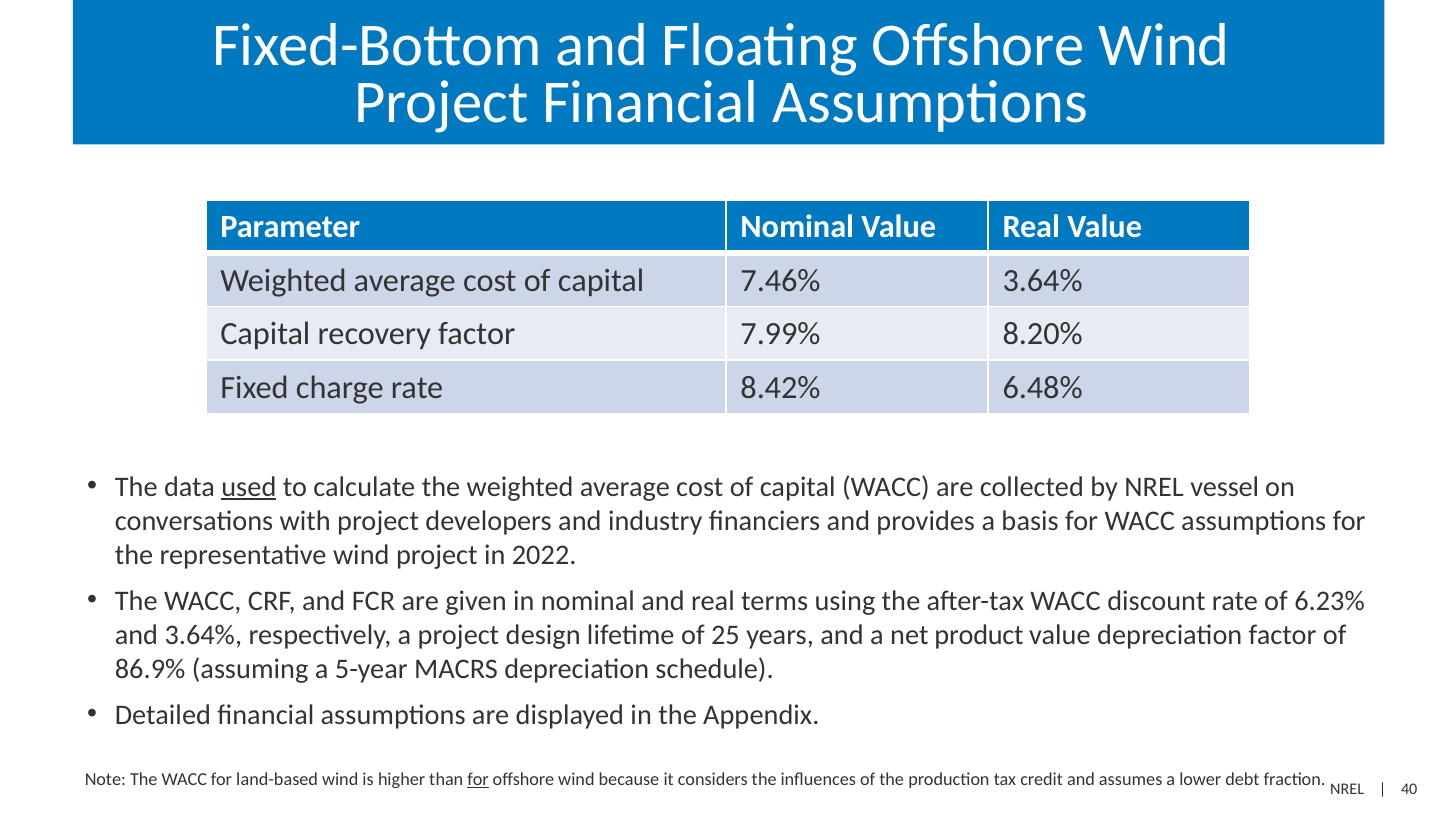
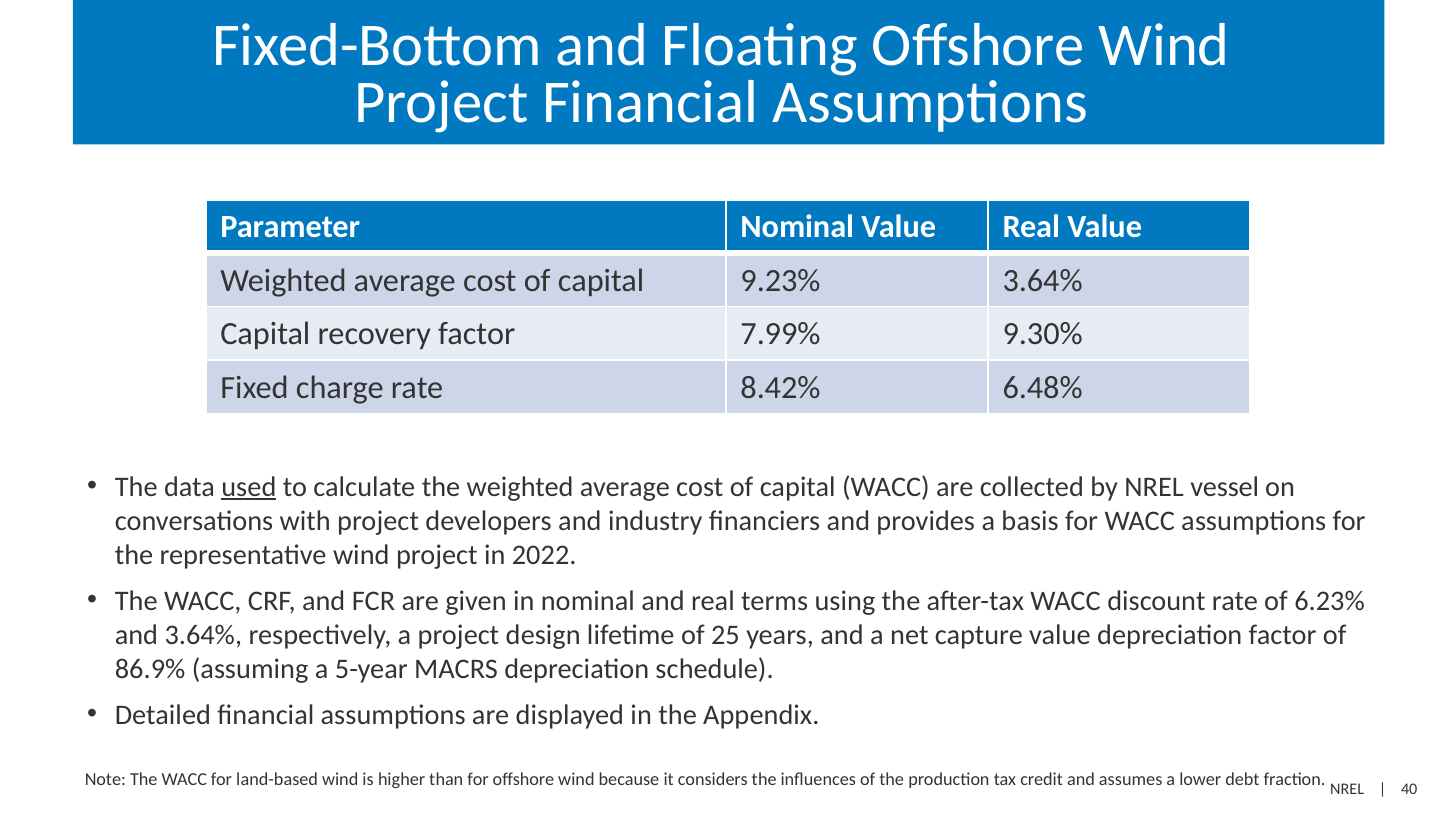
7.46%: 7.46% -> 9.23%
8.20%: 8.20% -> 9.30%
product: product -> capture
for at (478, 780) underline: present -> none
